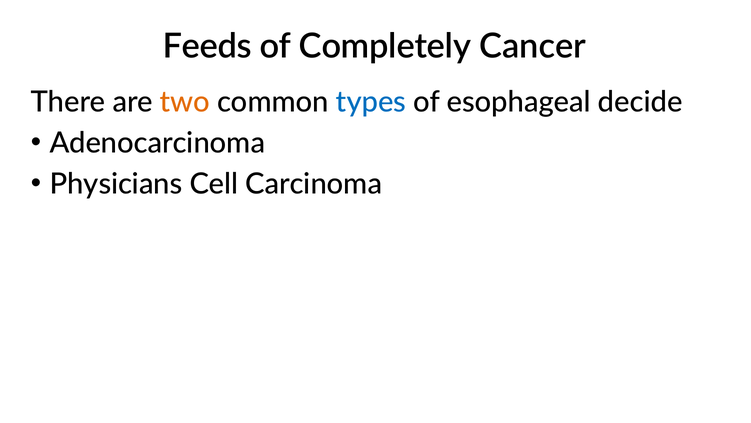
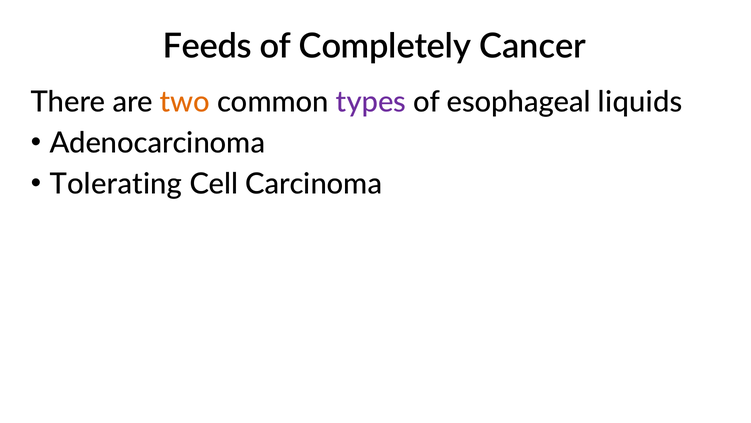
types colour: blue -> purple
decide: decide -> liquids
Physicians: Physicians -> Tolerating
